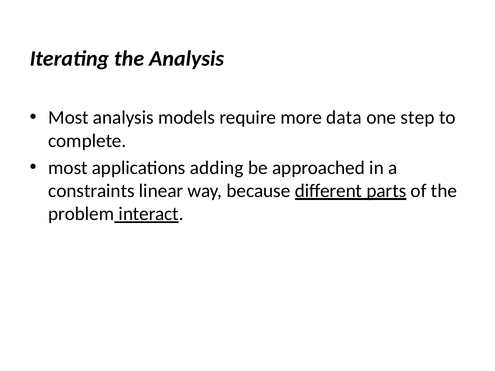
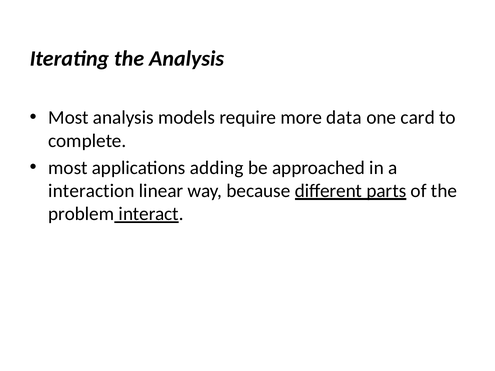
step: step -> card
constraints: constraints -> interaction
